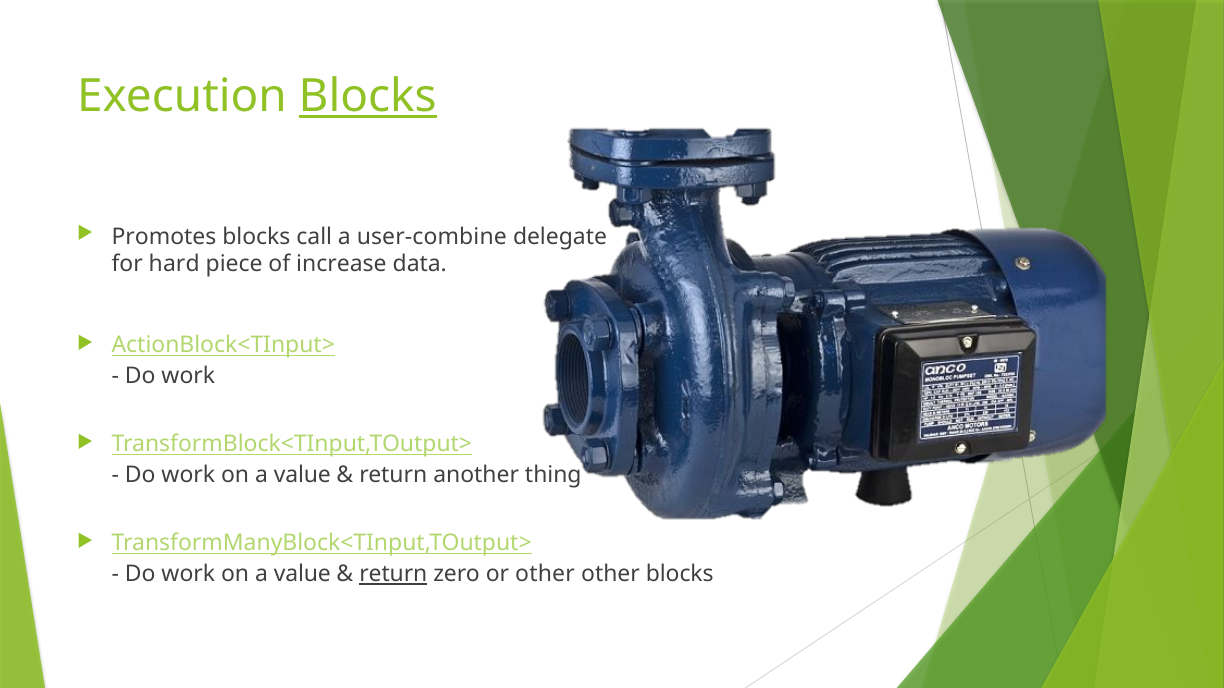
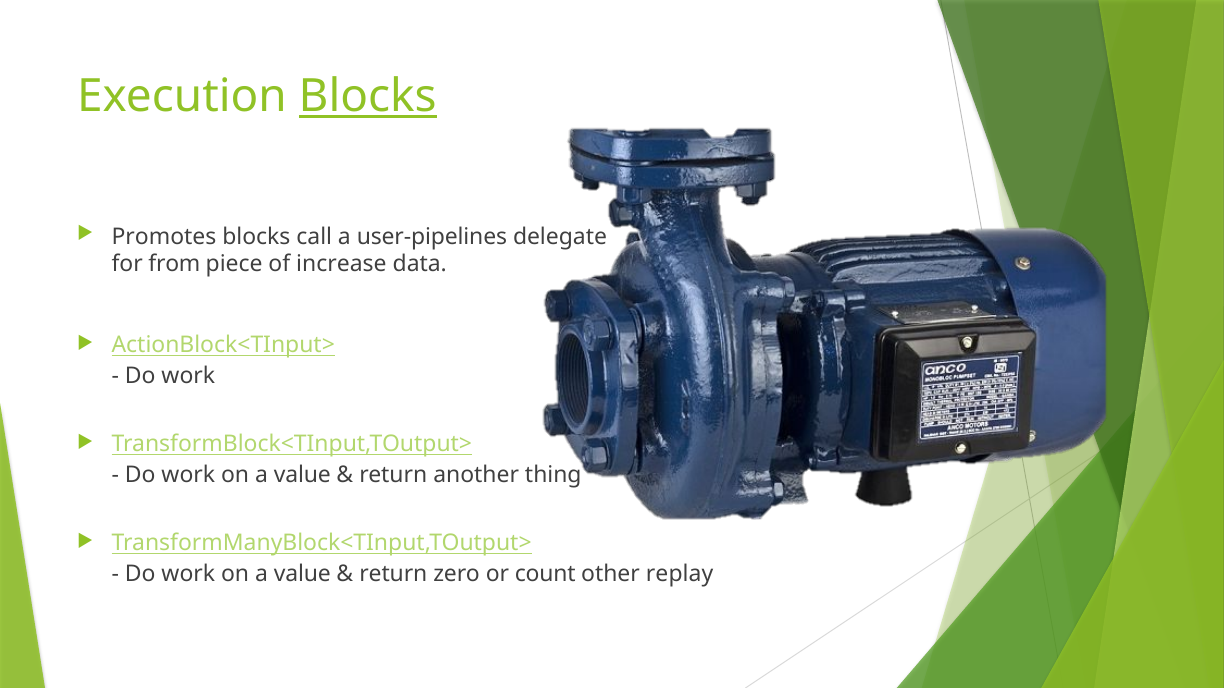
user-combine: user-combine -> user-pipelines
hard: hard -> from
return at (393, 574) underline: present -> none
or other: other -> count
other blocks: blocks -> replay
